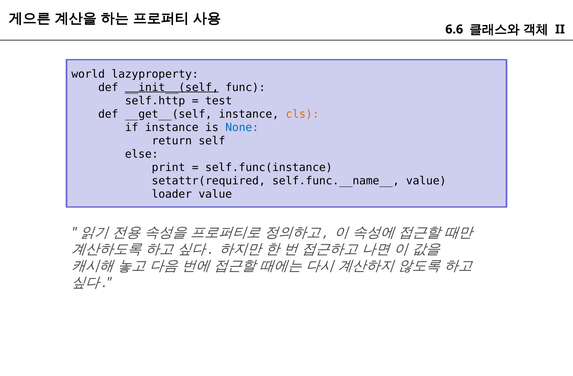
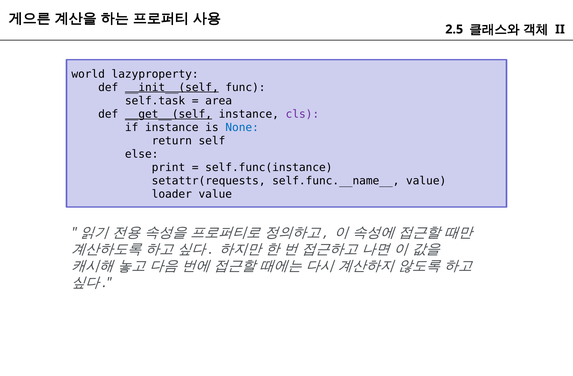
6.6: 6.6 -> 2.5
self.http: self.http -> self.task
test: test -> area
__get__(self underline: none -> present
cls colour: orange -> purple
setattr(required: setattr(required -> setattr(requests
